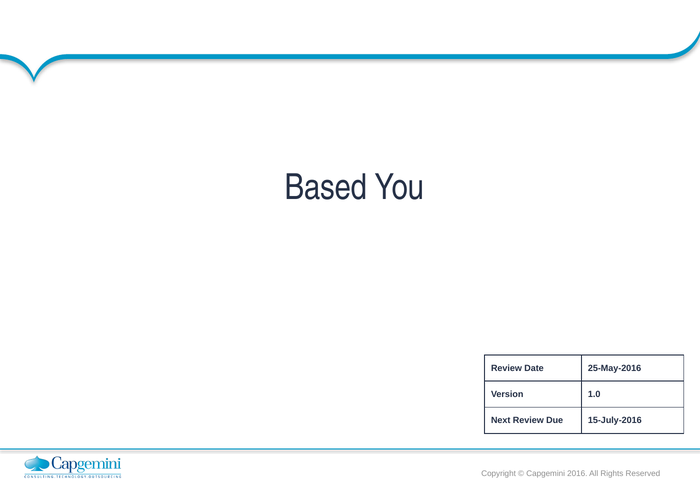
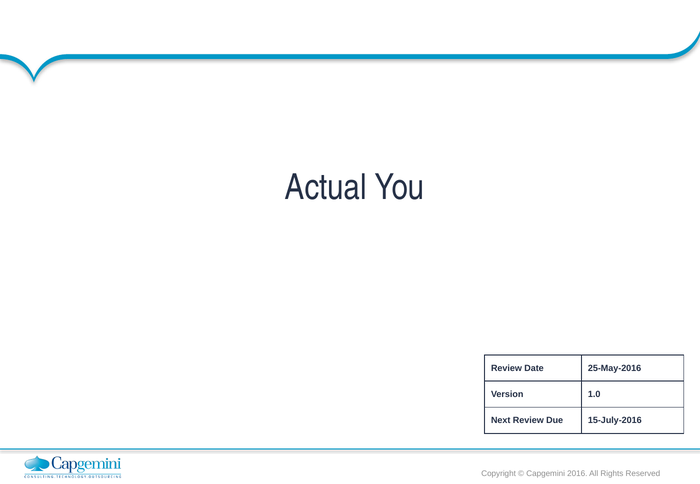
Based: Based -> Actual
